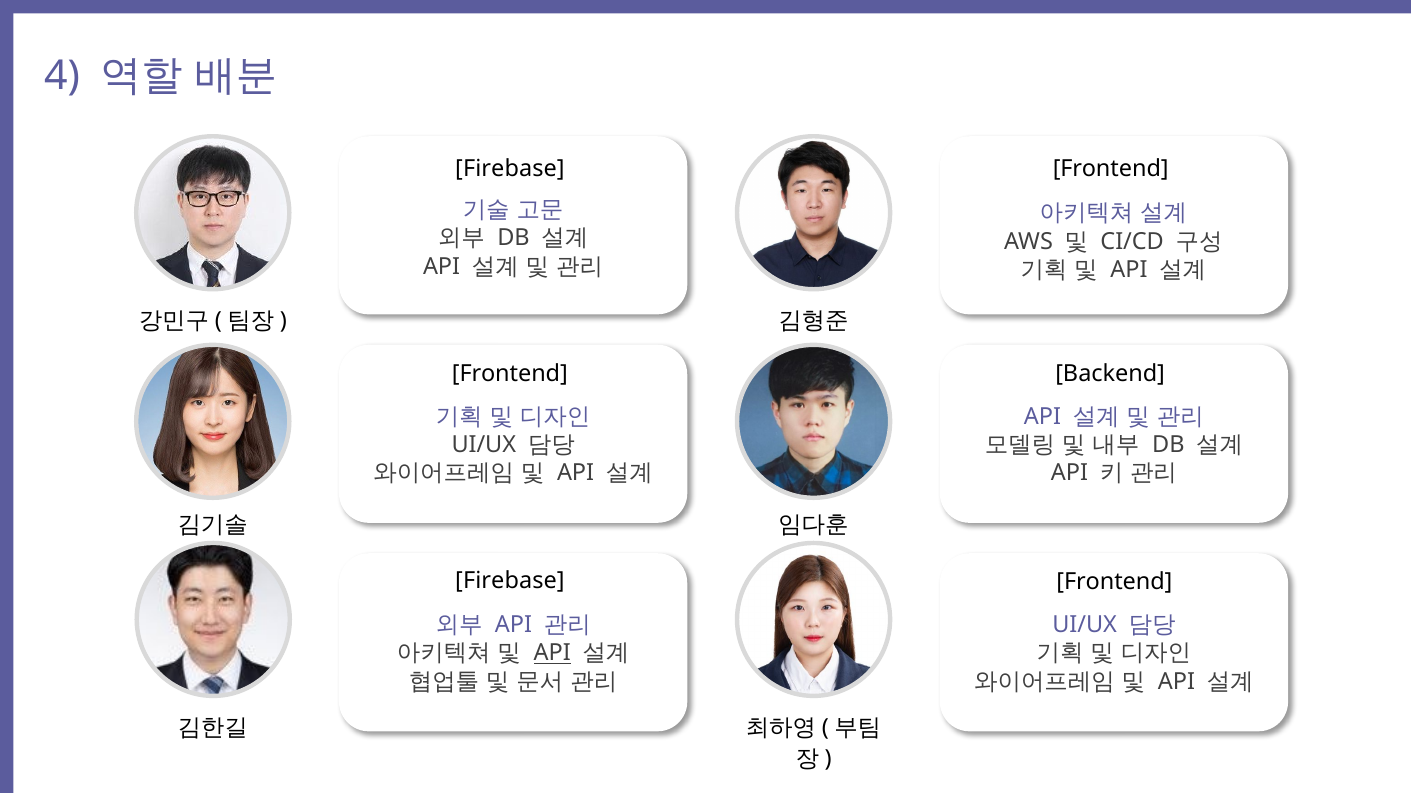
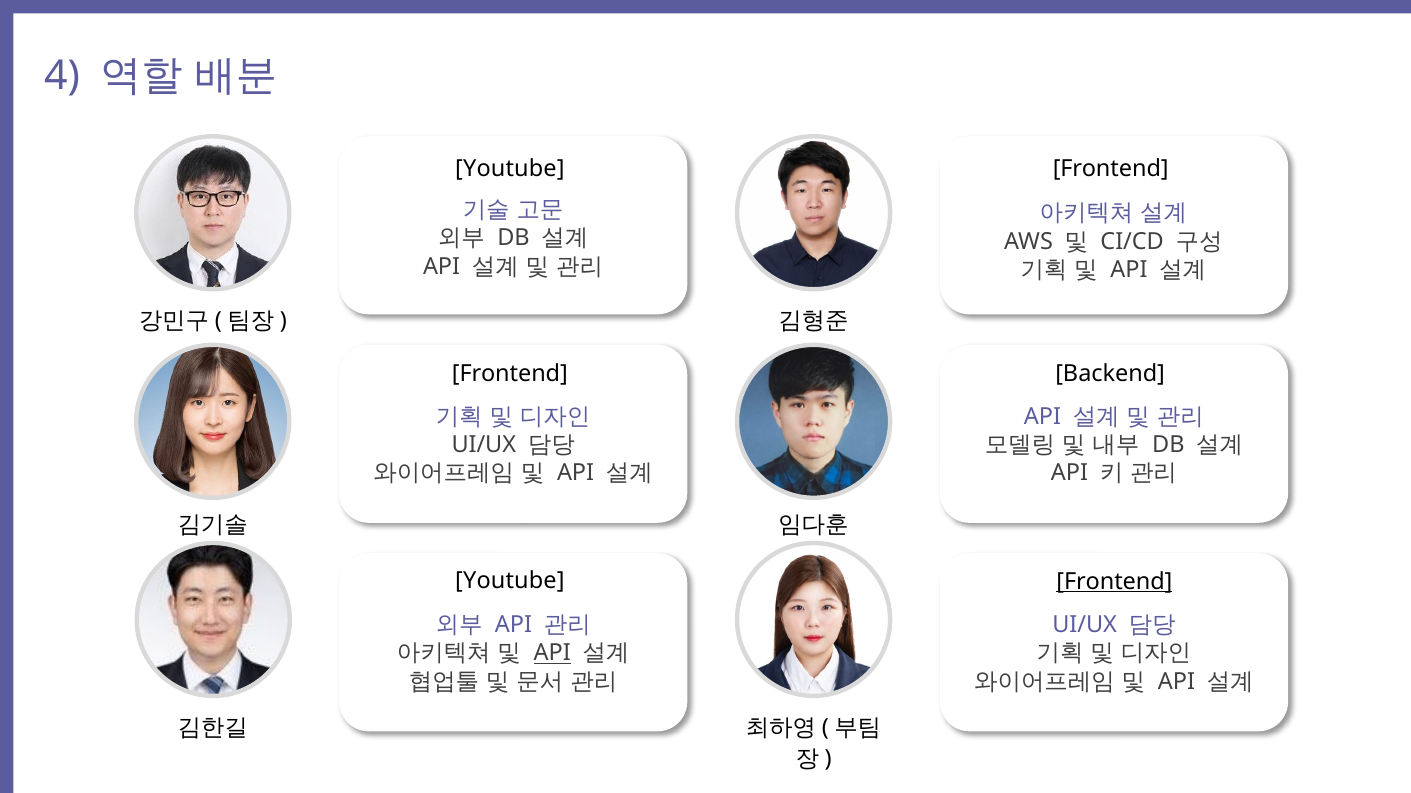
Firebase at (510, 169): Firebase -> Youtube
Firebase at (510, 581): Firebase -> Youtube
Frontend at (1114, 582) underline: none -> present
